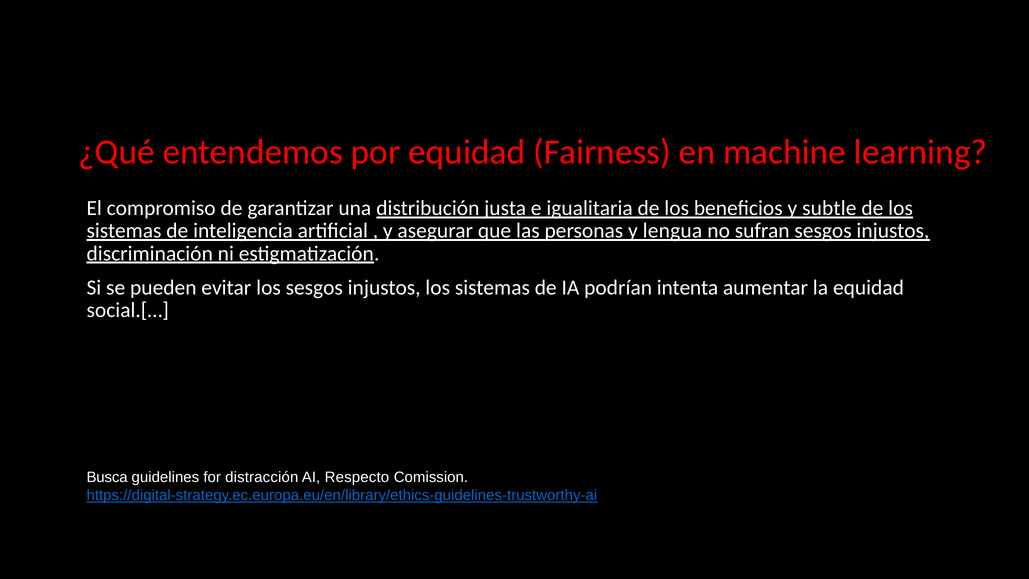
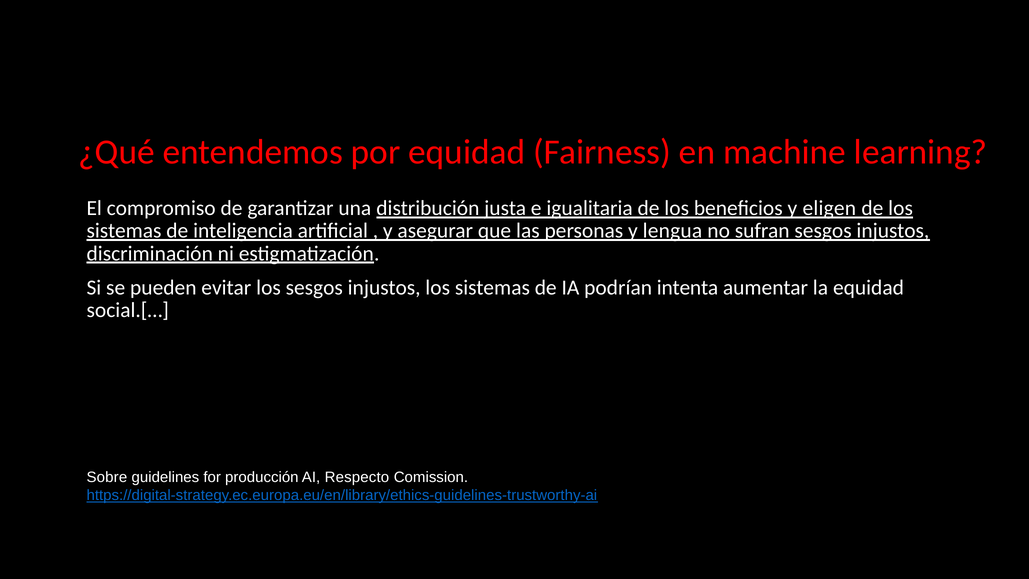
subtle: subtle -> eligen
Busca: Busca -> Sobre
distracción: distracción -> producción
